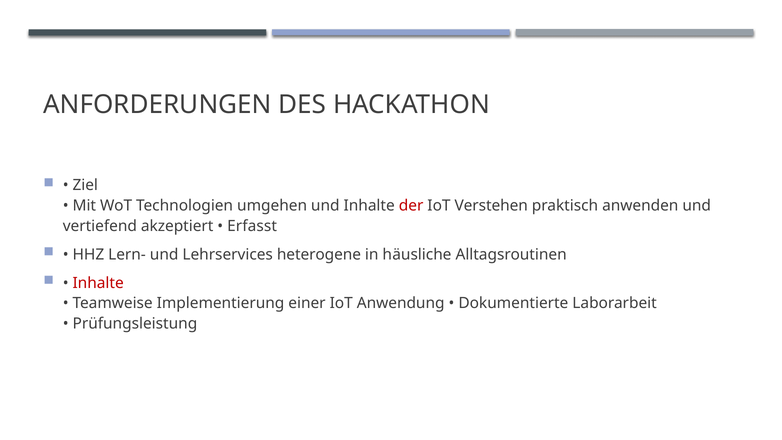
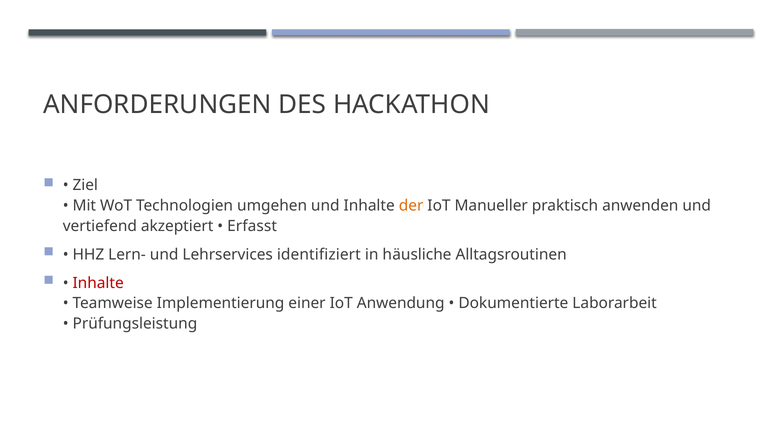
der colour: red -> orange
Verstehen: Verstehen -> Manueller
heterogene: heterogene -> identifiziert
